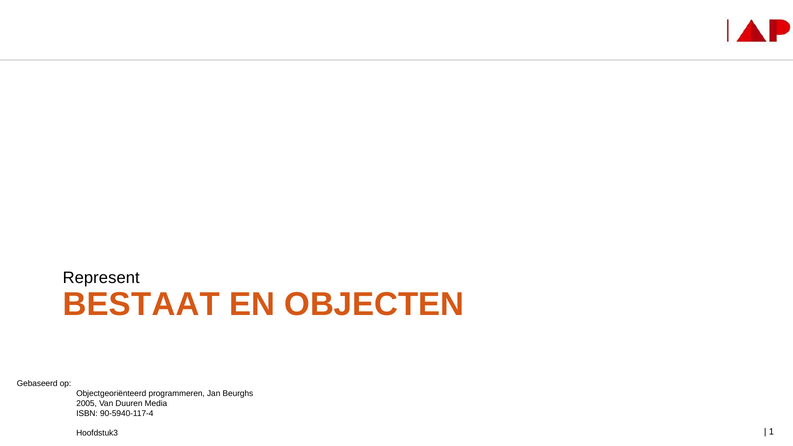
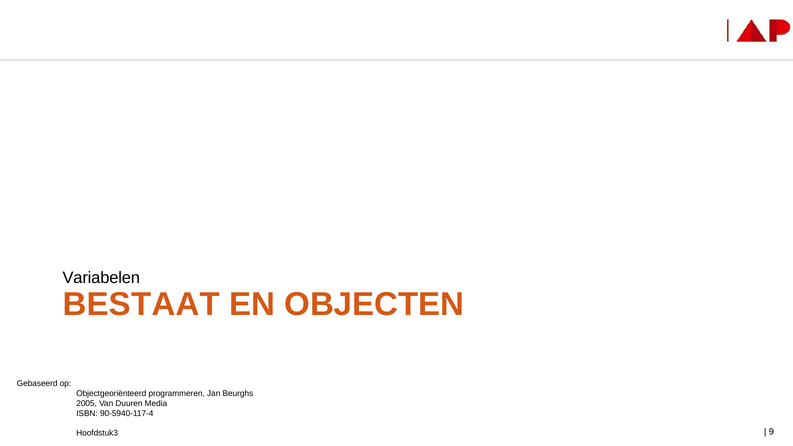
Represent: Represent -> Variabelen
1: 1 -> 9
